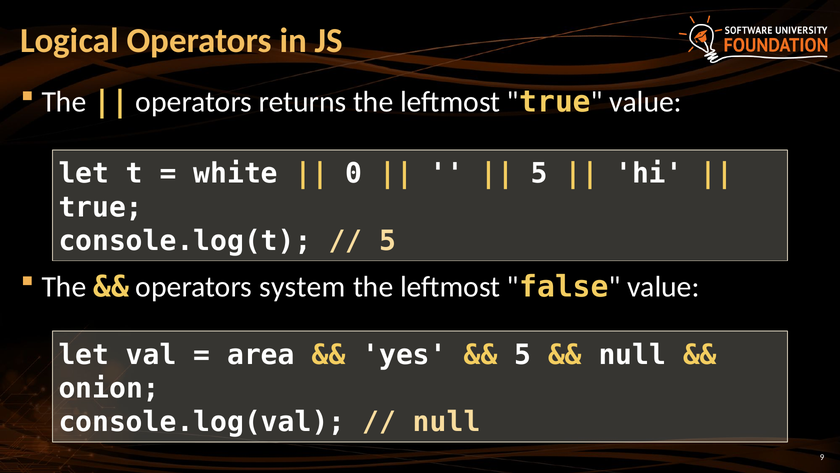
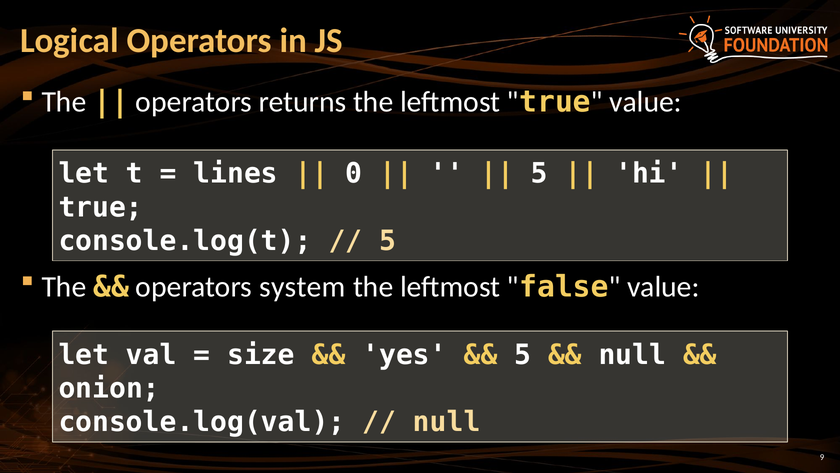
white: white -> lines
area: area -> size
